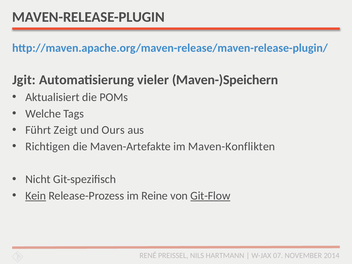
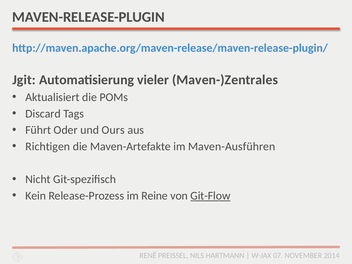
Maven-)Speichern: Maven-)Speichern -> Maven-)Zentrales
Welche: Welche -> Discard
Zeigt: Zeigt -> Oder
Maven-Konflikten: Maven-Konflikten -> Maven-Ausführen
Kein underline: present -> none
